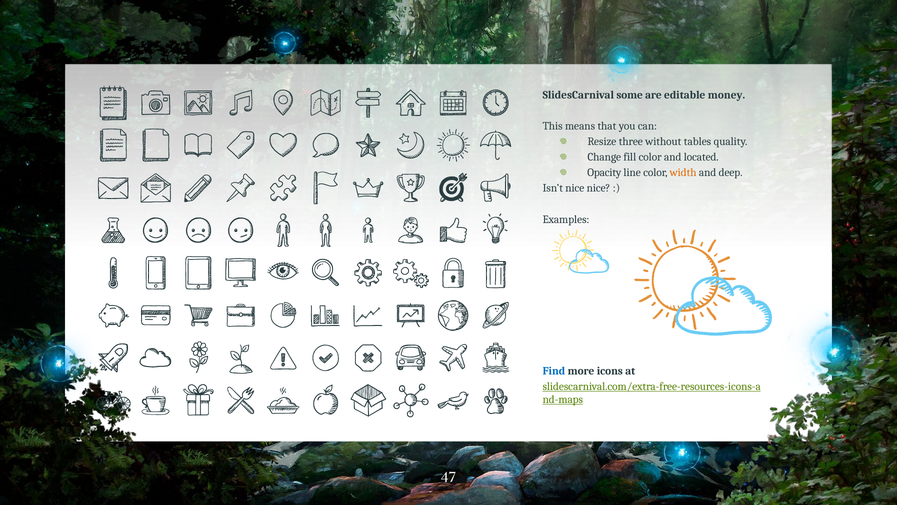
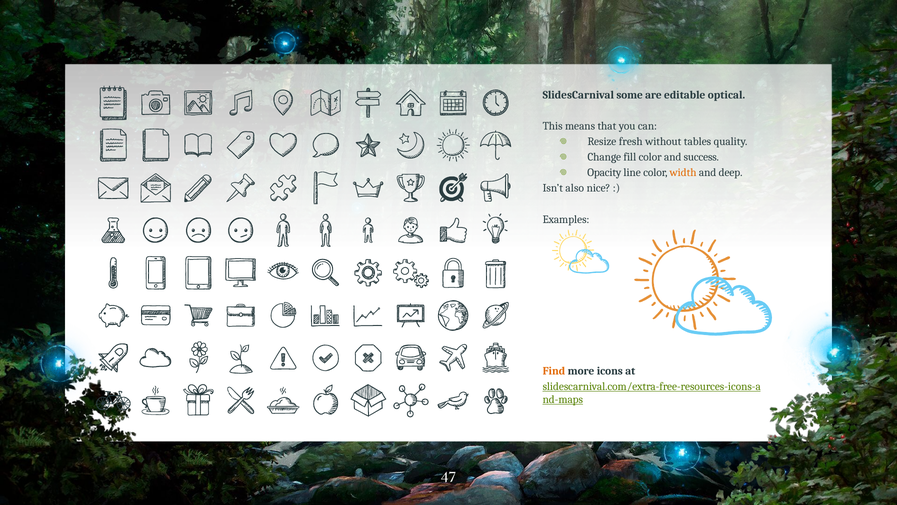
money: money -> optical
three: three -> fresh
located: located -> success
Isn’t nice: nice -> also
Find colour: blue -> orange
